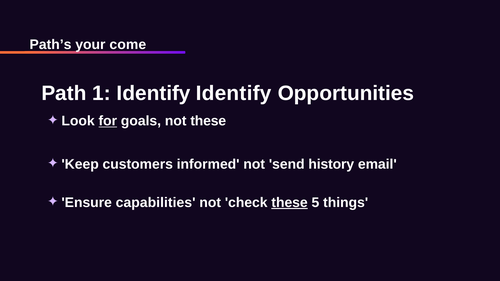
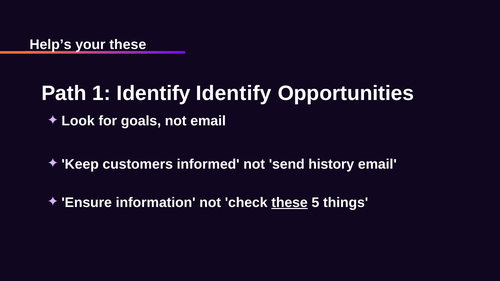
Path’s: Path’s -> Help’s
your come: come -> these
for underline: present -> none
not these: these -> email
capabilities: capabilities -> information
